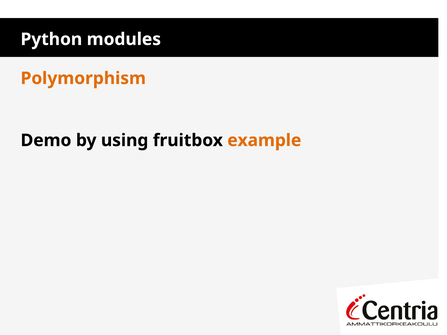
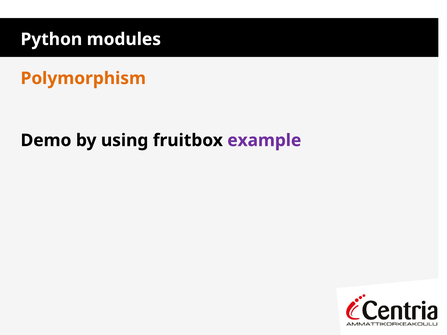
example colour: orange -> purple
